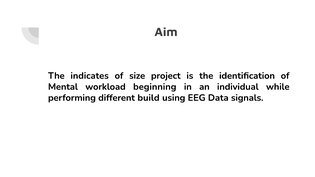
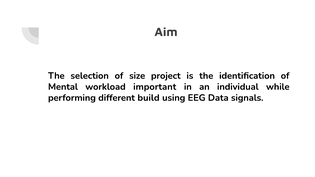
indicates: indicates -> selection
beginning: beginning -> important
